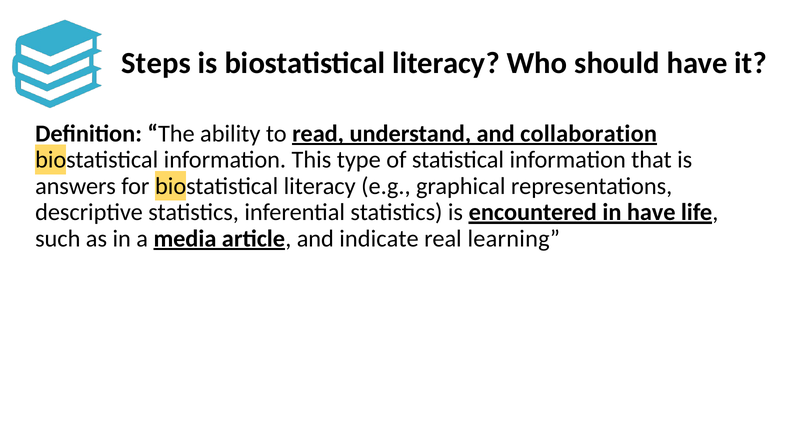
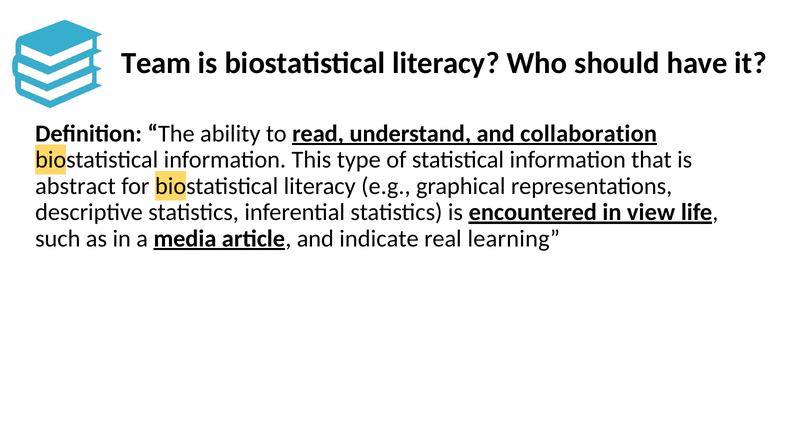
Steps: Steps -> Team
answers: answers -> abstract
in have: have -> view
